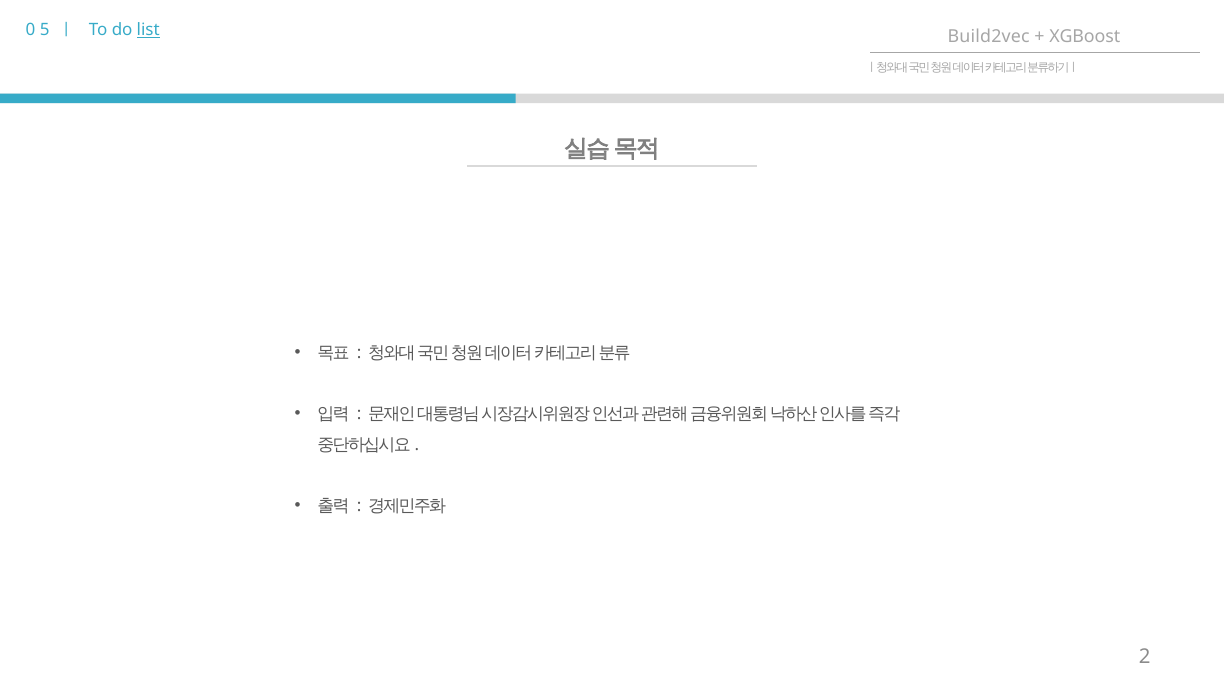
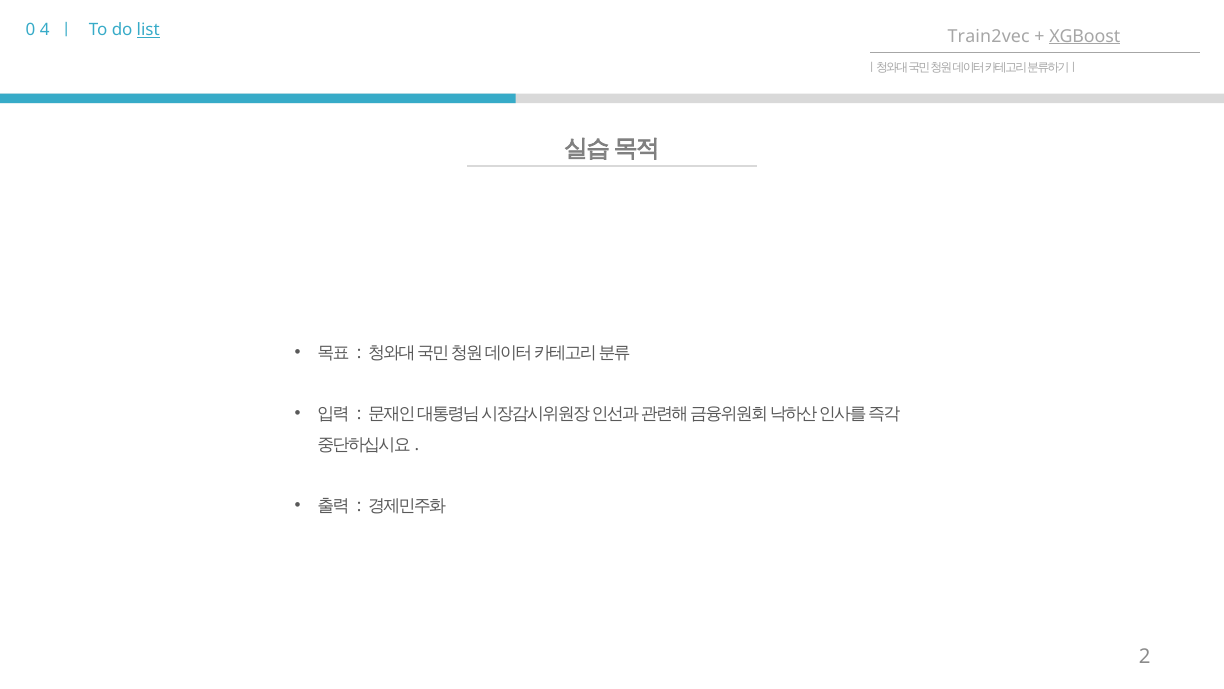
5: 5 -> 4
Build2vec: Build2vec -> Train2vec
XGBoost underline: none -> present
